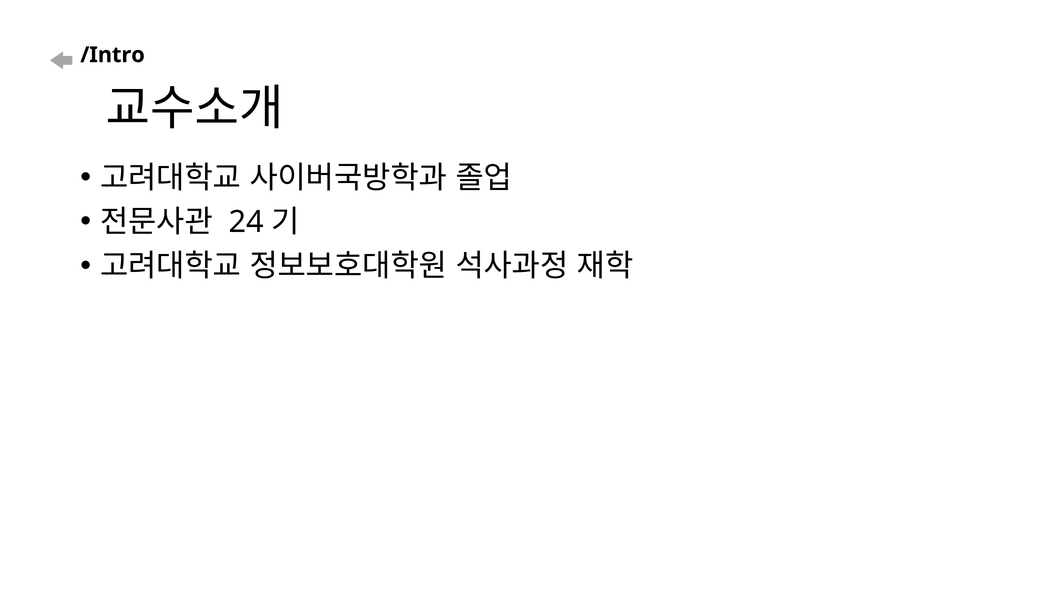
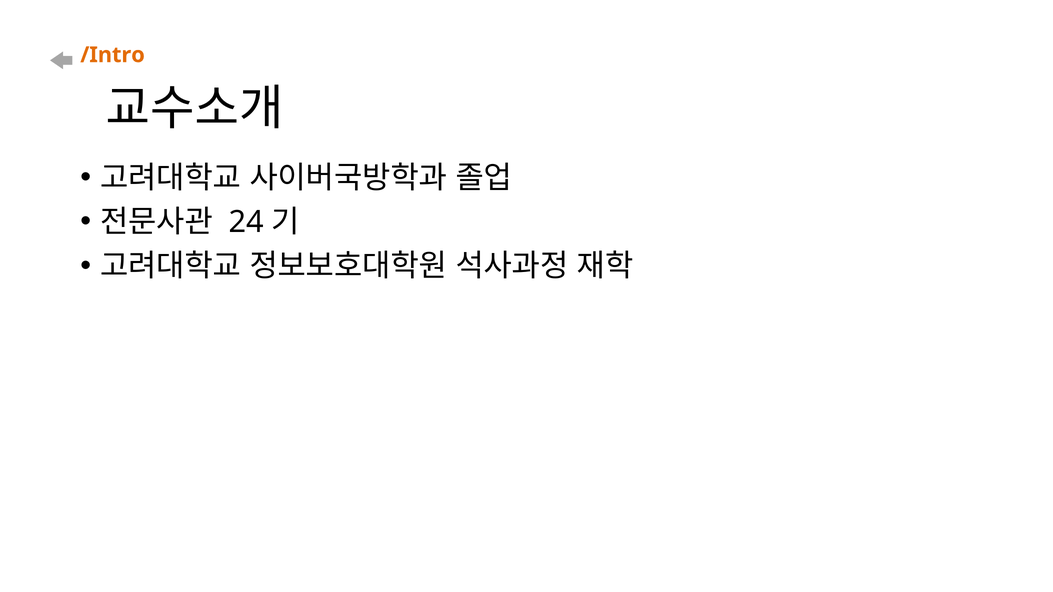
/Intro colour: black -> orange
